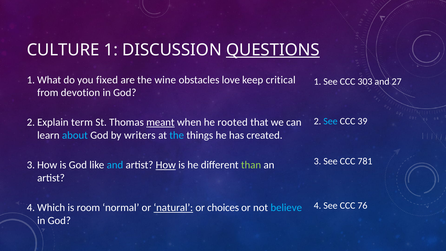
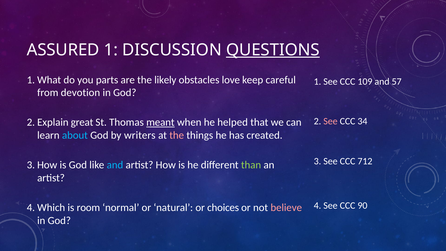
CULTURE: CULTURE -> ASSURED
fixed: fixed -> parts
wine: wine -> likely
critical: critical -> careful
303: 303 -> 109
27: 27 -> 57
See at (330, 121) colour: light blue -> pink
39: 39 -> 34
term: term -> great
rooted: rooted -> helped
the at (177, 135) colour: light blue -> pink
781: 781 -> 712
How underline: present -> none
76: 76 -> 90
natural underline: present -> none
believe colour: light blue -> pink
